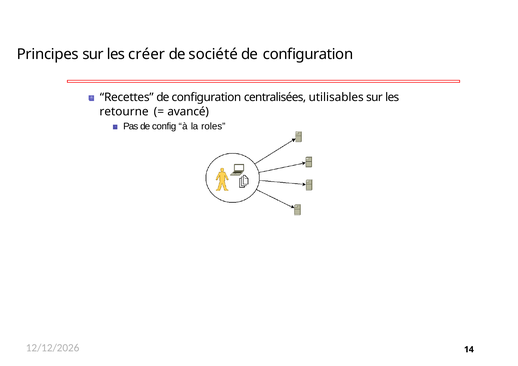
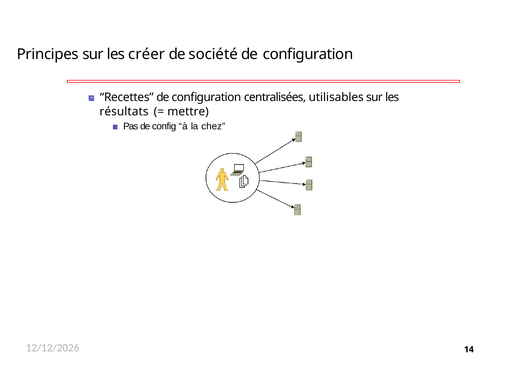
retourne: retourne -> résultats
avancé: avancé -> mettre
roles: roles -> chez
